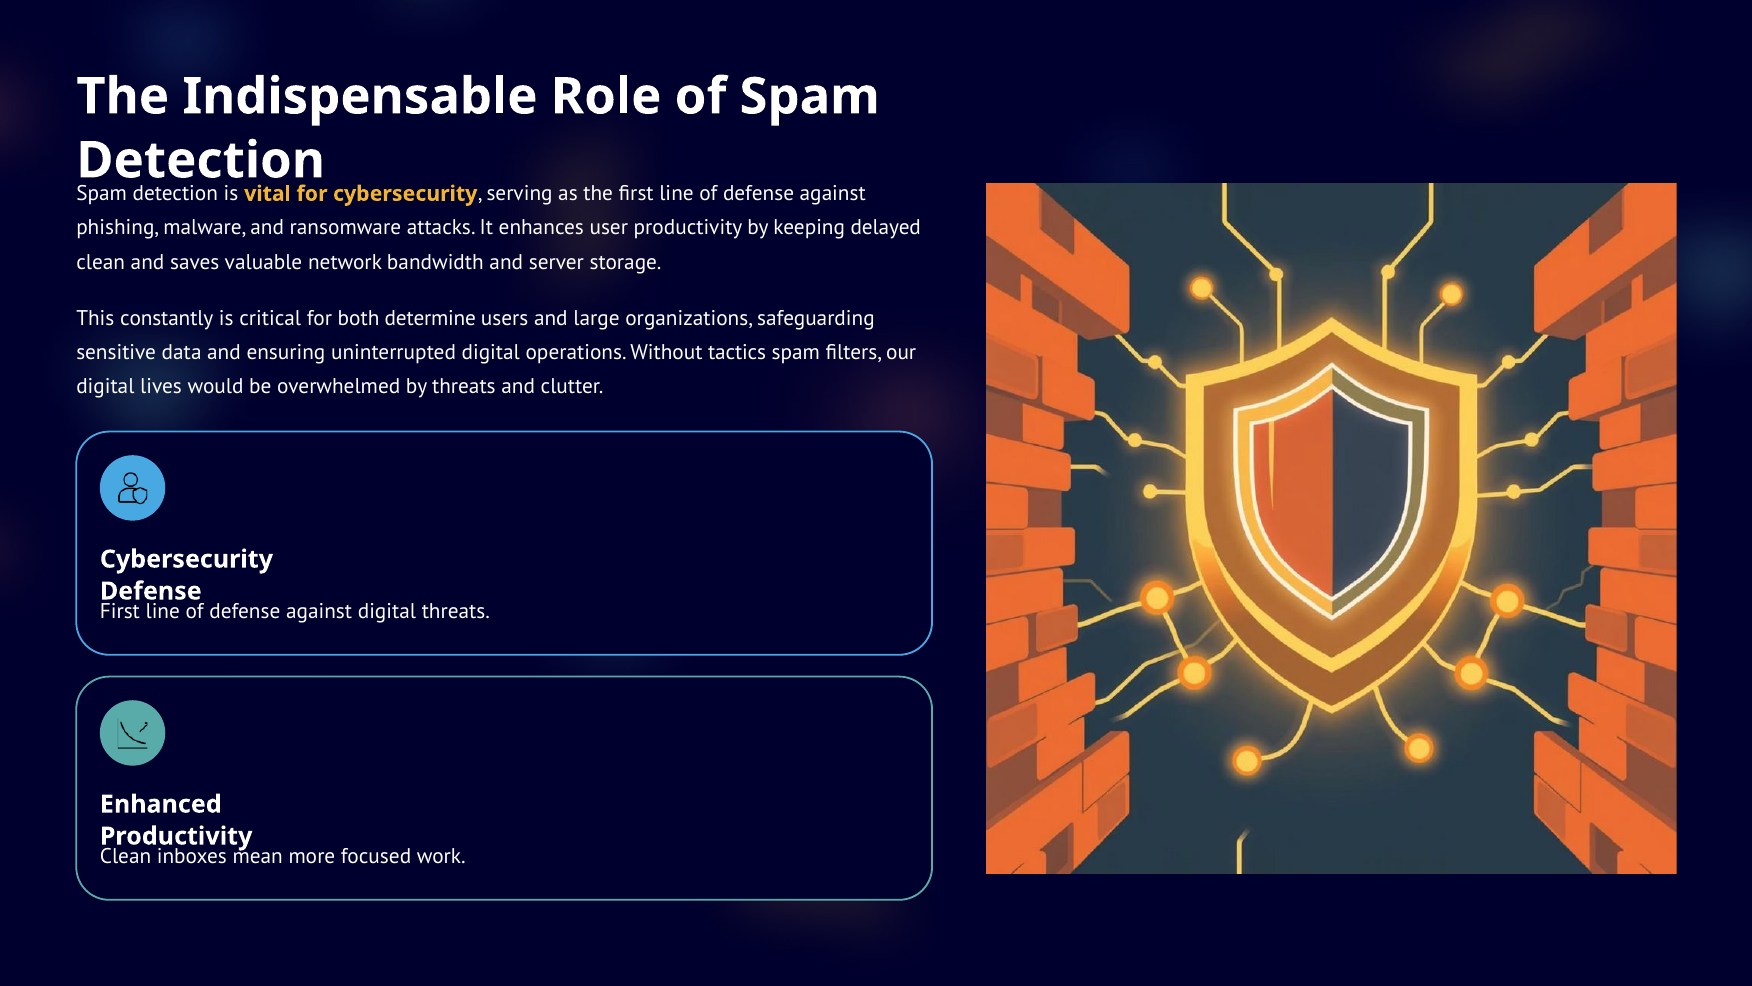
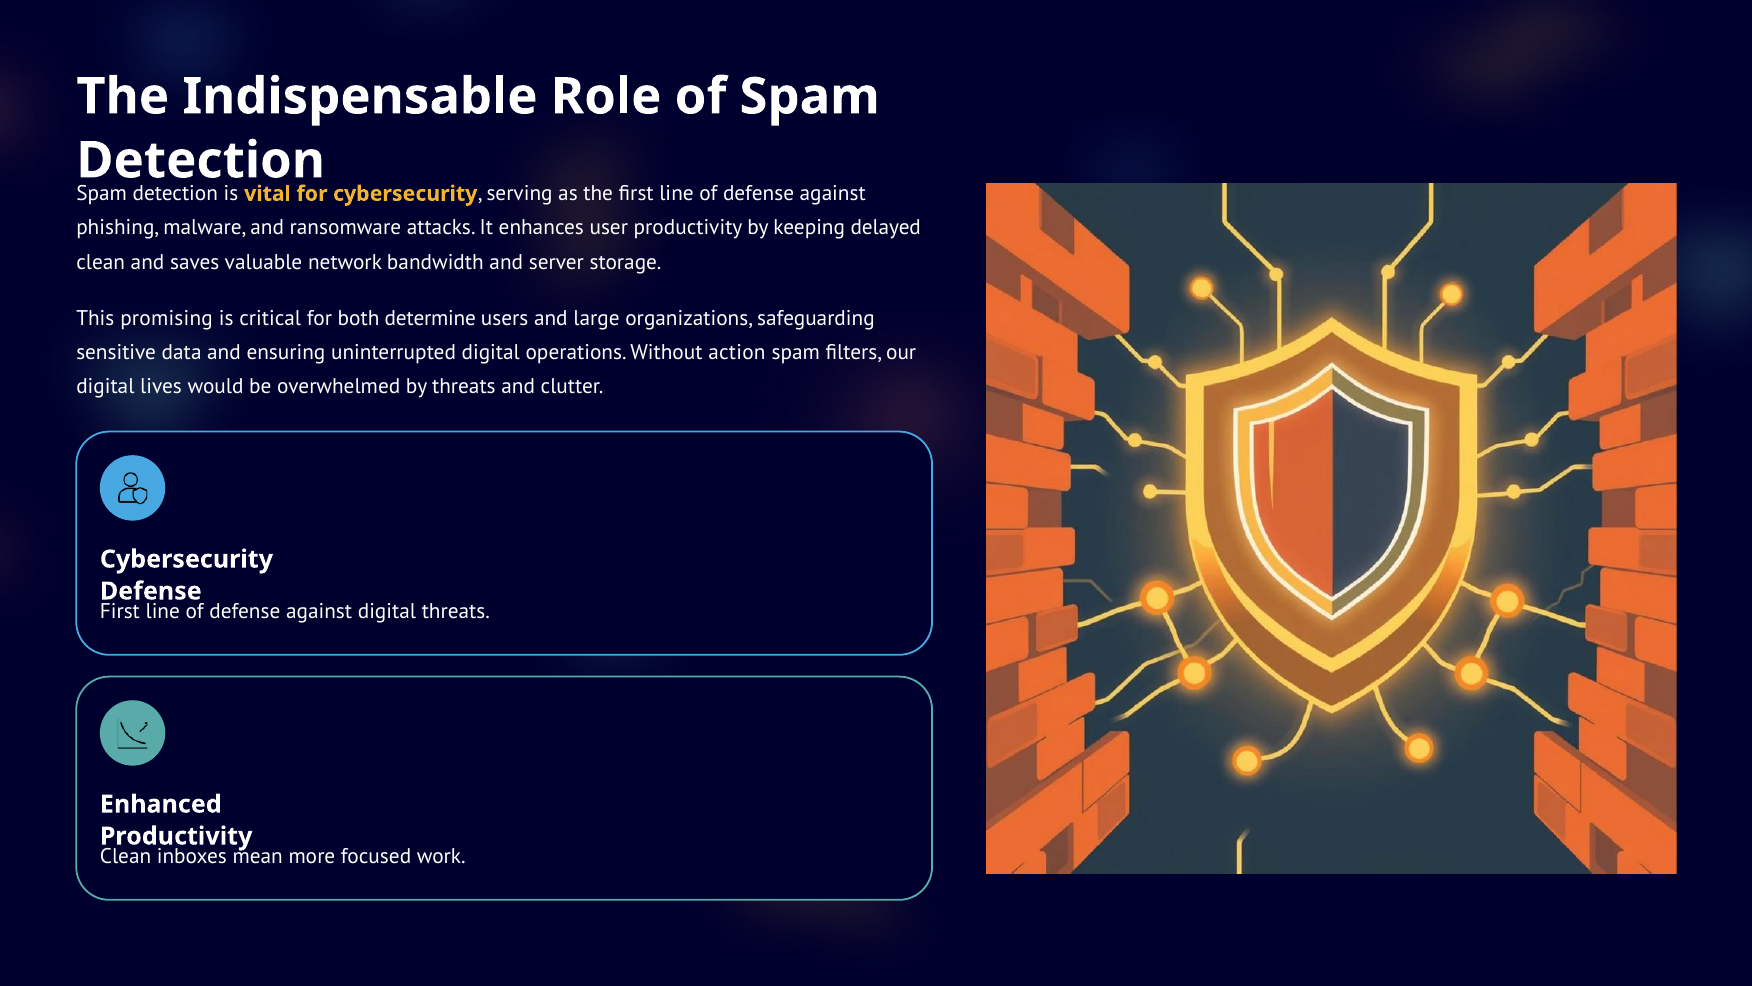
constantly: constantly -> promising
tactics: tactics -> action
